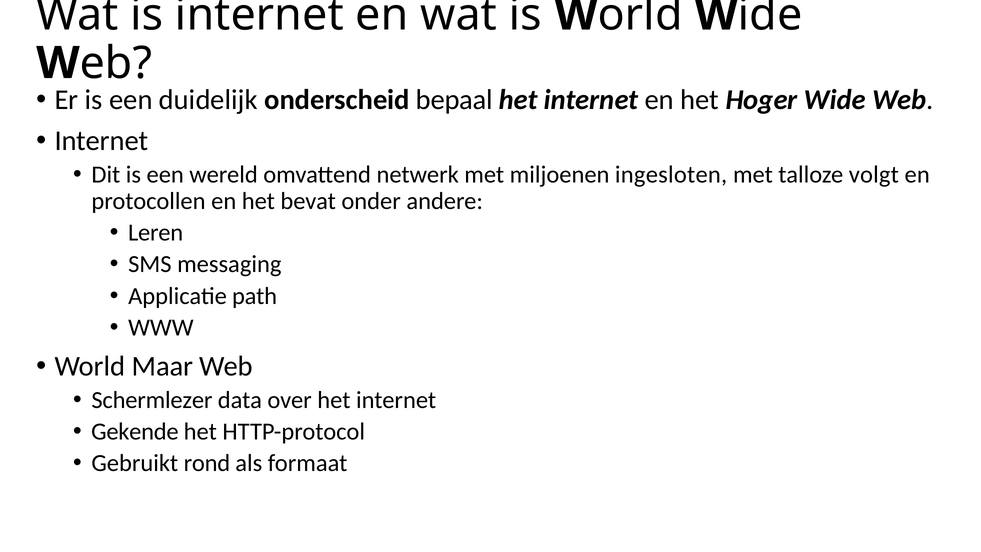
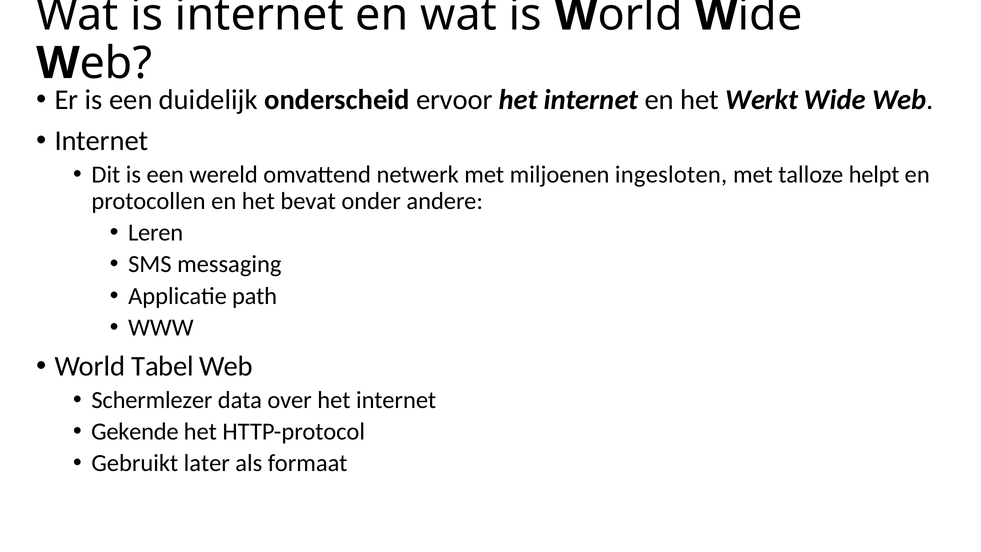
bepaal: bepaal -> ervoor
Hoger: Hoger -> Werkt
volgt: volgt -> helpt
Maar: Maar -> Tabel
rond: rond -> later
